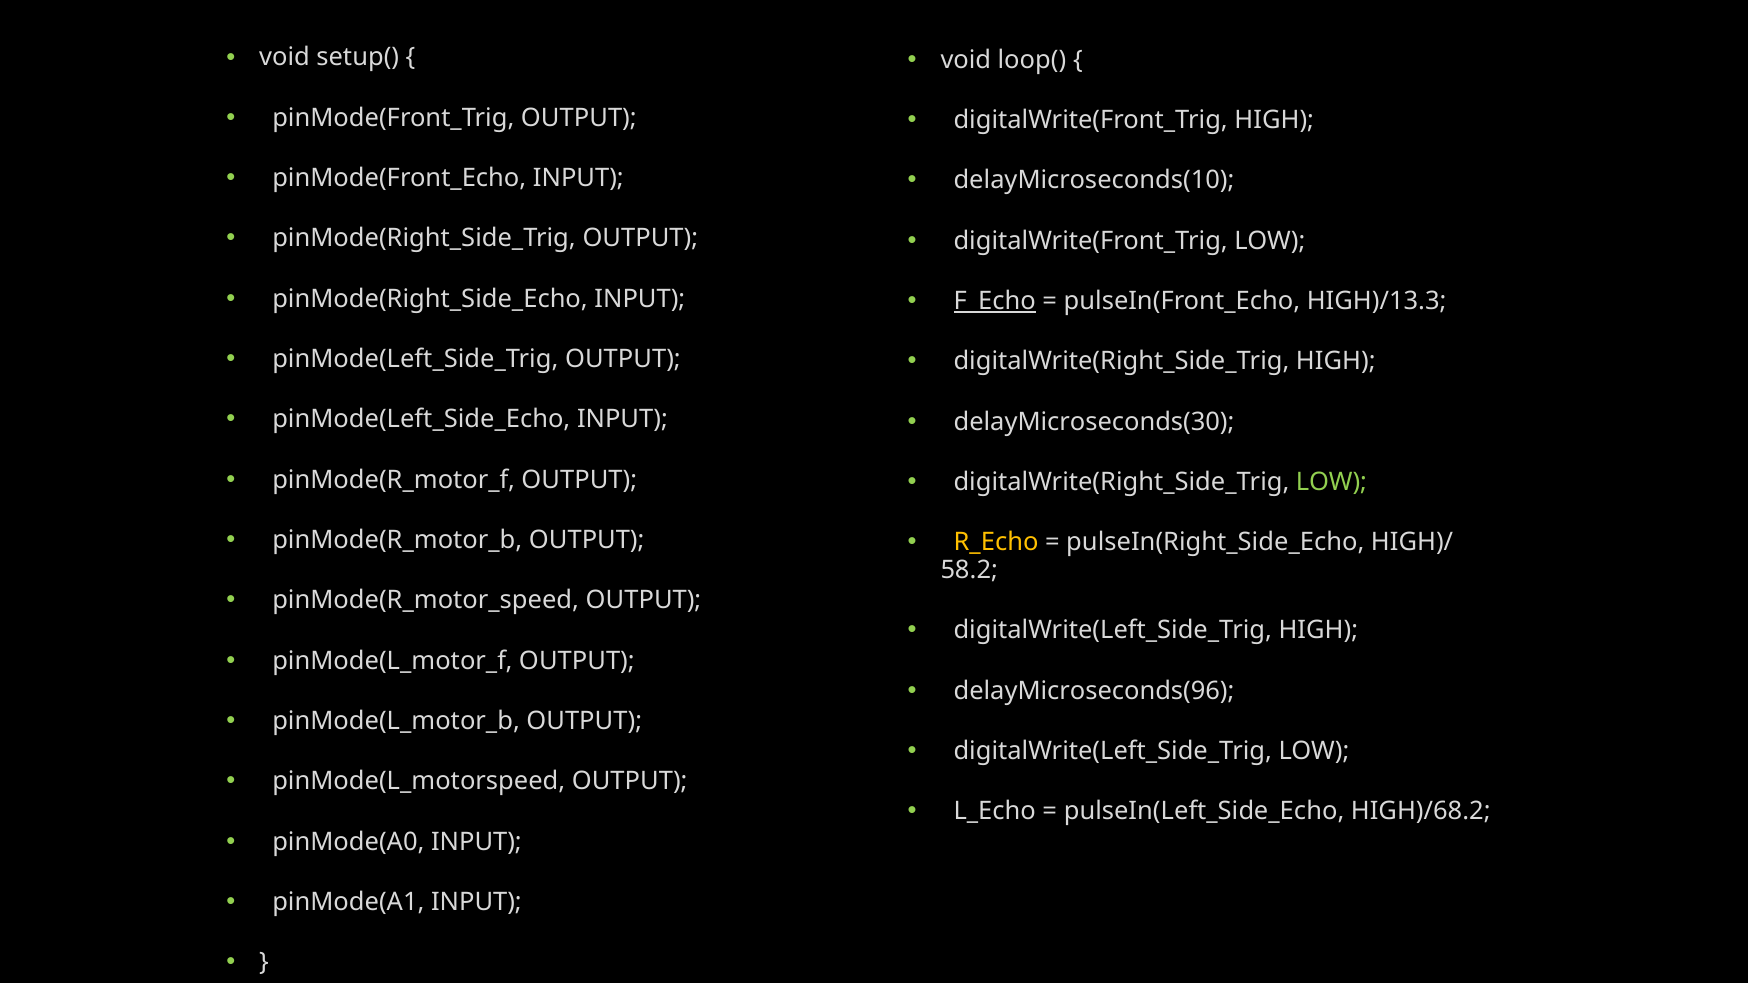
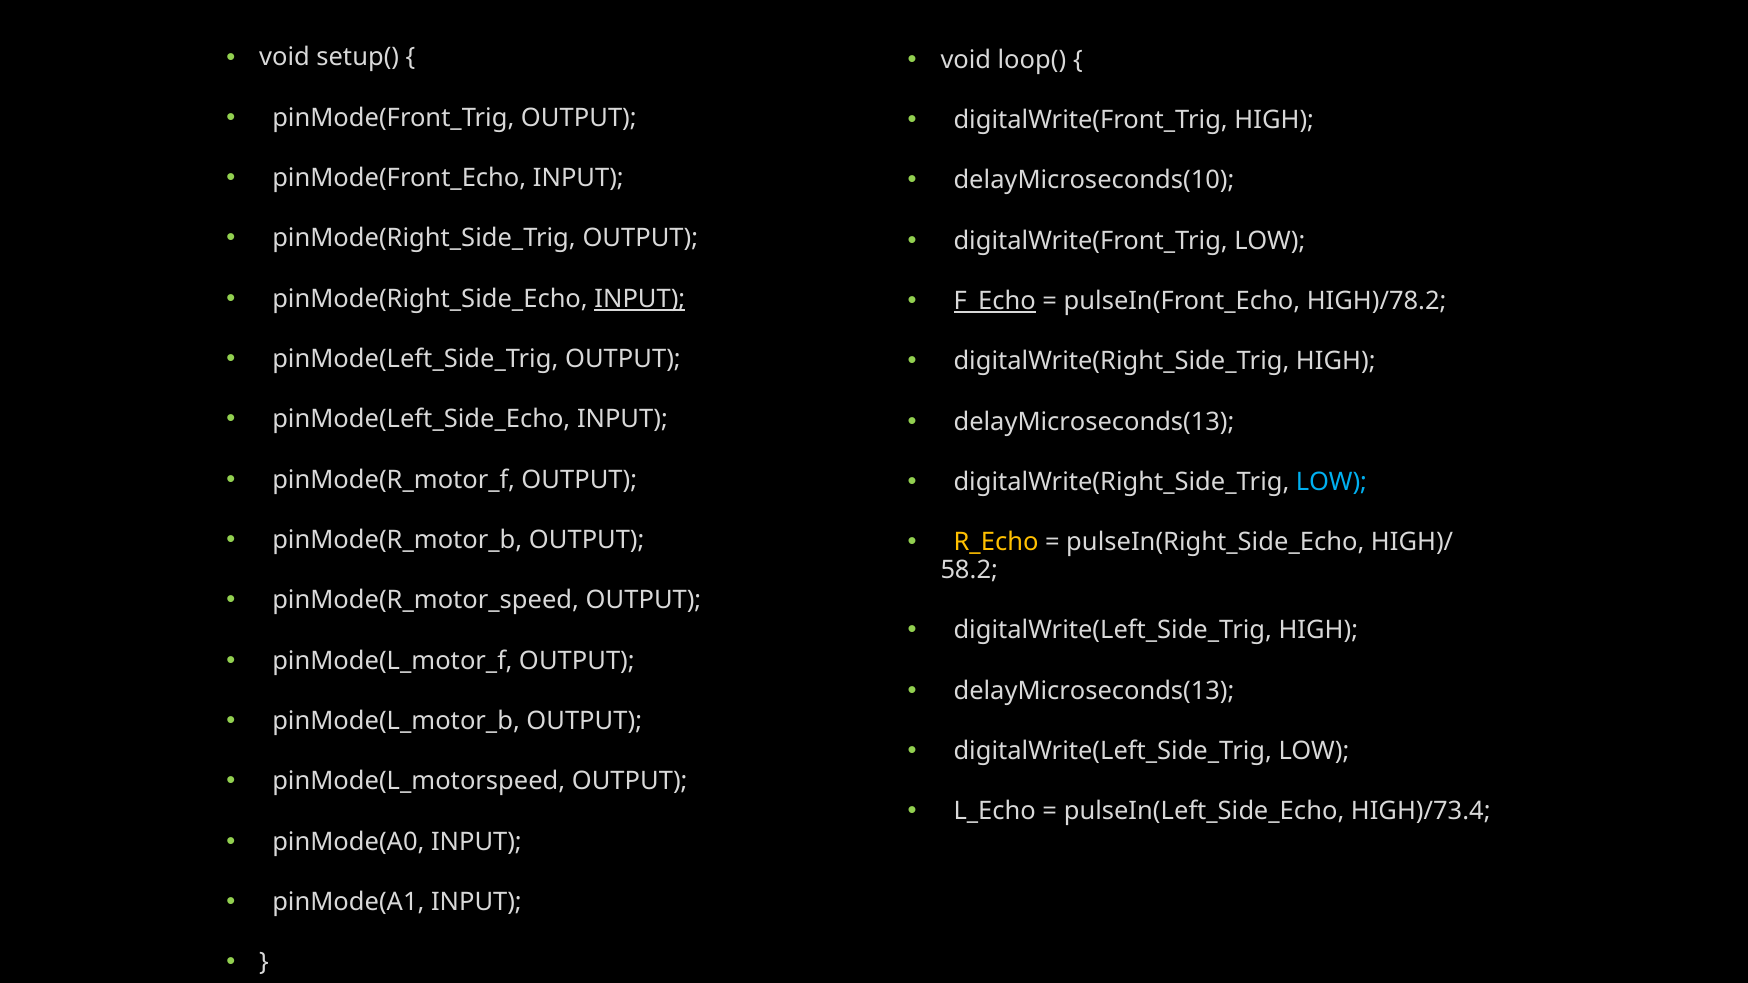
INPUT at (640, 299) underline: none -> present
HIGH)/13.3: HIGH)/13.3 -> HIGH)/78.2
delayMicroseconds(30 at (1094, 422): delayMicroseconds(30 -> delayMicroseconds(13
LOW at (1331, 482) colour: light green -> light blue
delayMicroseconds(96 at (1094, 691): delayMicroseconds(96 -> delayMicroseconds(13
HIGH)/68.2: HIGH)/68.2 -> HIGH)/73.4
